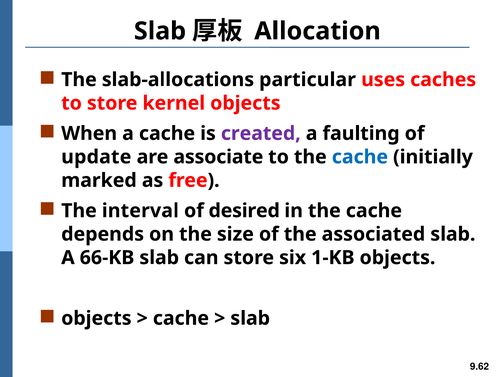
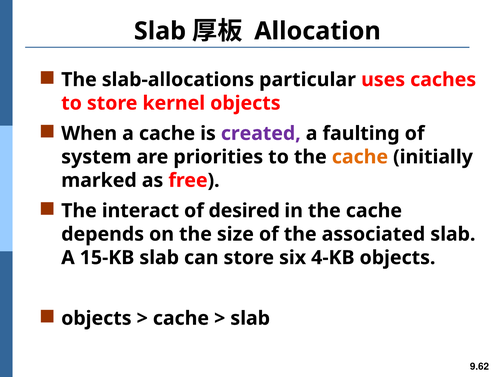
update: update -> system
associate: associate -> priorities
cache at (360, 157) colour: blue -> orange
interval: interval -> interact
66-KB: 66-KB -> 15-KB
1-KB: 1-KB -> 4-KB
